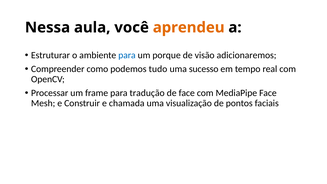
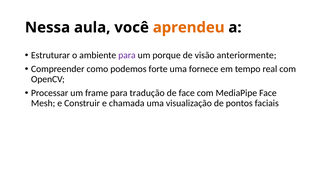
para at (127, 55) colour: blue -> purple
adicionaremos: adicionaremos -> anteriormente
tudo: tudo -> forte
sucesso: sucesso -> fornece
